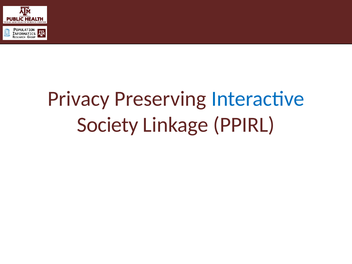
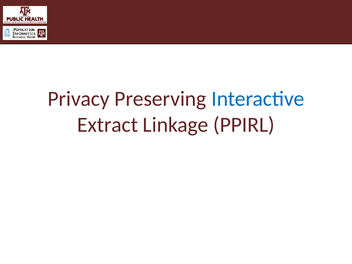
Society: Society -> Extract
